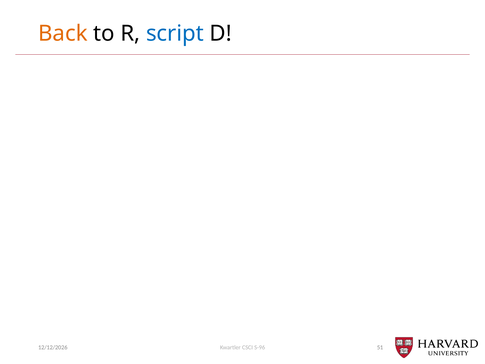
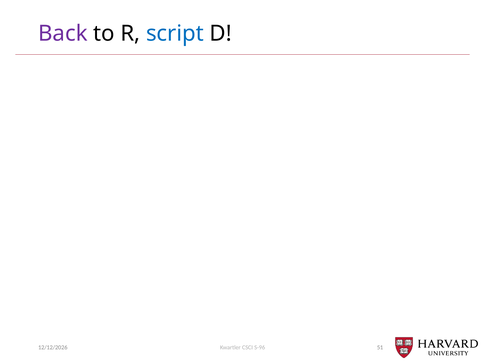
Back colour: orange -> purple
